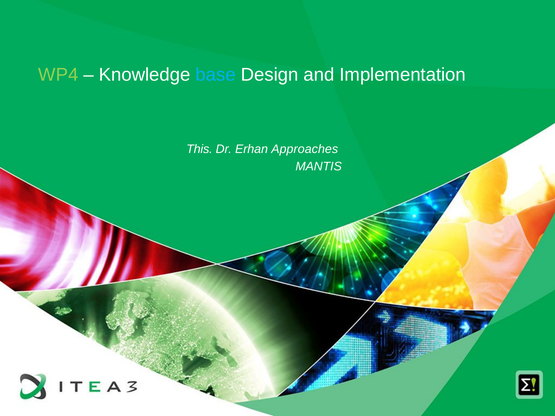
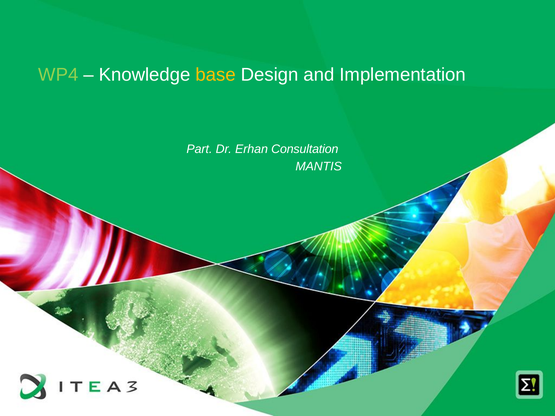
base colour: light blue -> yellow
This: This -> Part
Approaches: Approaches -> Consultation
